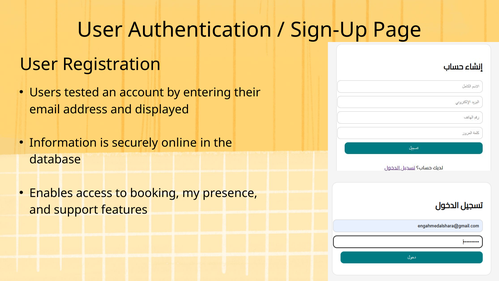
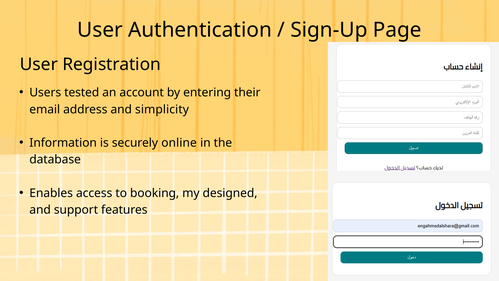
displayed: displayed -> simplicity
presence: presence -> designed
